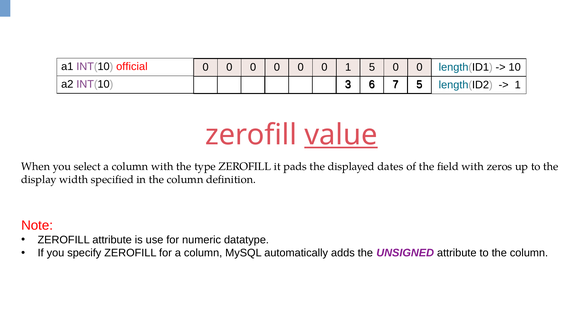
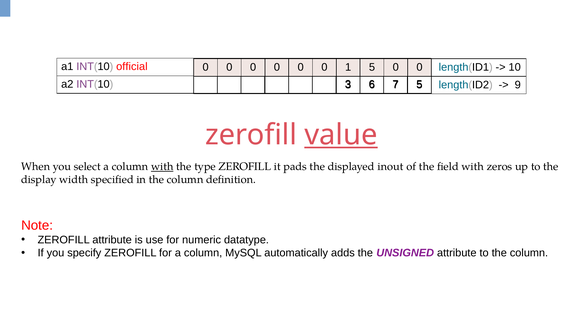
1 at (518, 85): 1 -> 9
with at (162, 167) underline: none -> present
dates: dates -> inout
